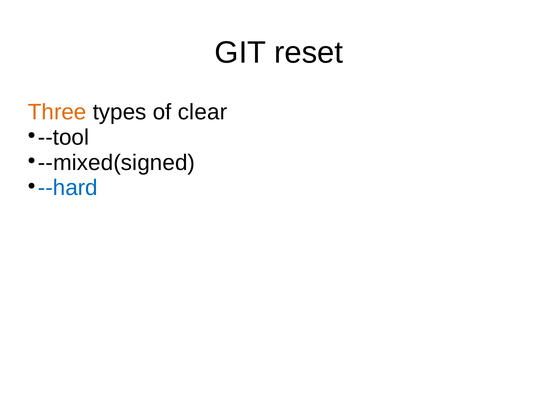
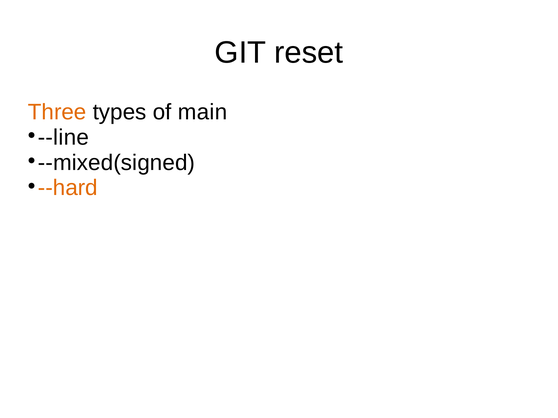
clear: clear -> main
--tool: --tool -> --line
--hard colour: blue -> orange
